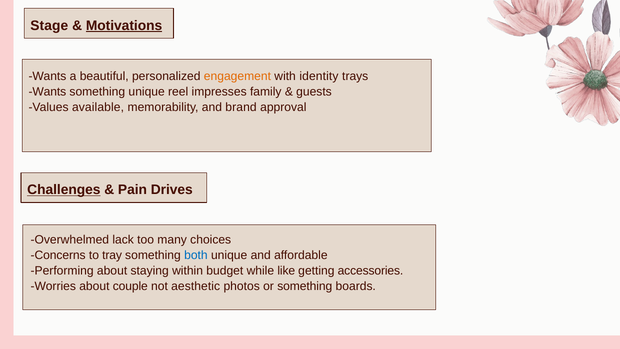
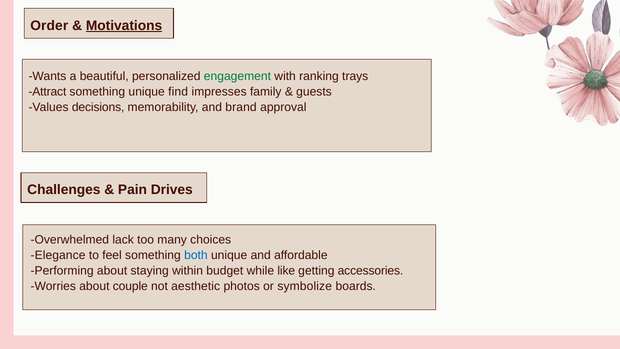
Stage: Stage -> Order
engagement colour: orange -> green
identity: identity -> ranking
Wants at (47, 92): Wants -> Attract
reel: reel -> find
available: available -> decisions
Challenges underline: present -> none
Concerns: Concerns -> Elegance
tray: tray -> feel
or something: something -> symbolize
